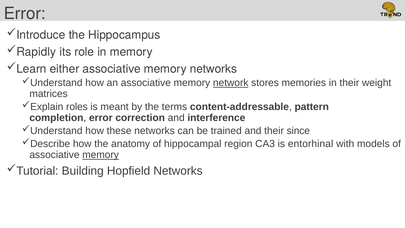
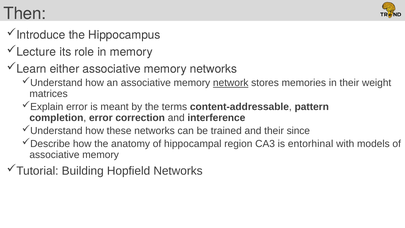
Error at (25, 13): Error -> Then
Rapidly: Rapidly -> Lecture
roles at (77, 107): roles -> error
memory at (101, 155) underline: present -> none
